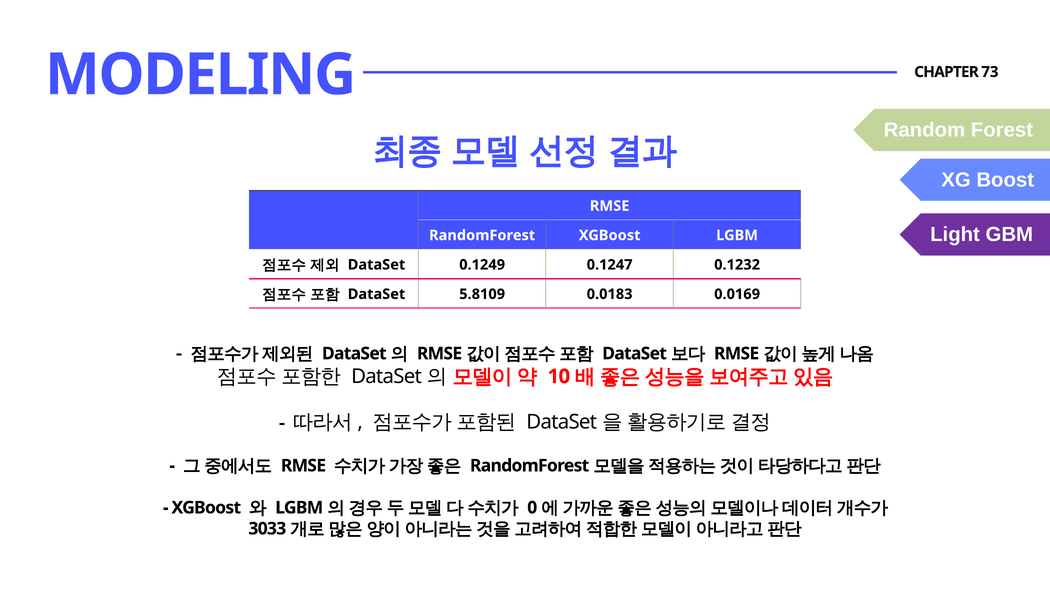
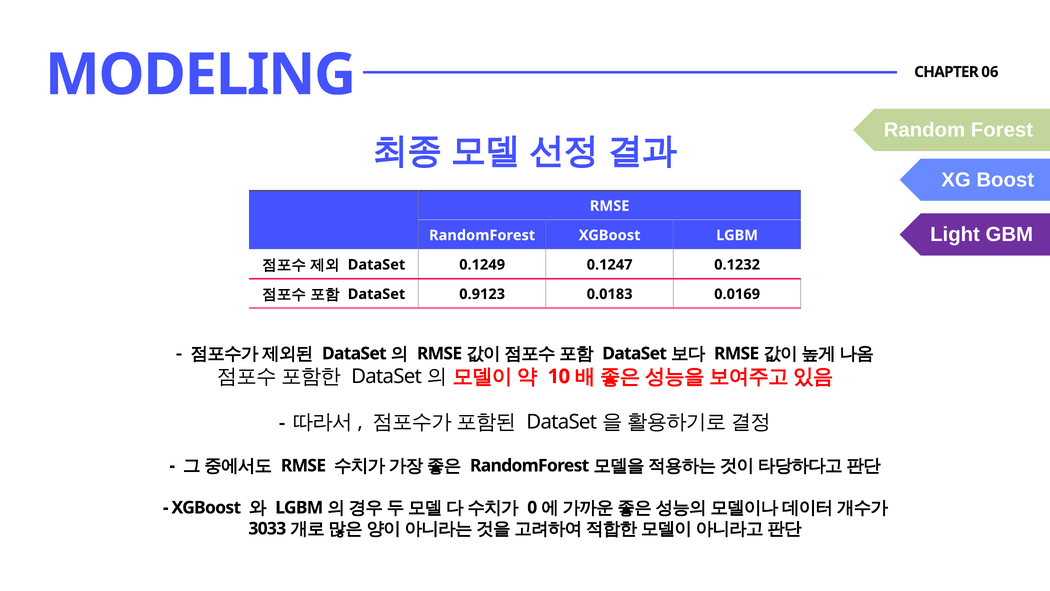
73: 73 -> 06
5.8109: 5.8109 -> 0.9123
